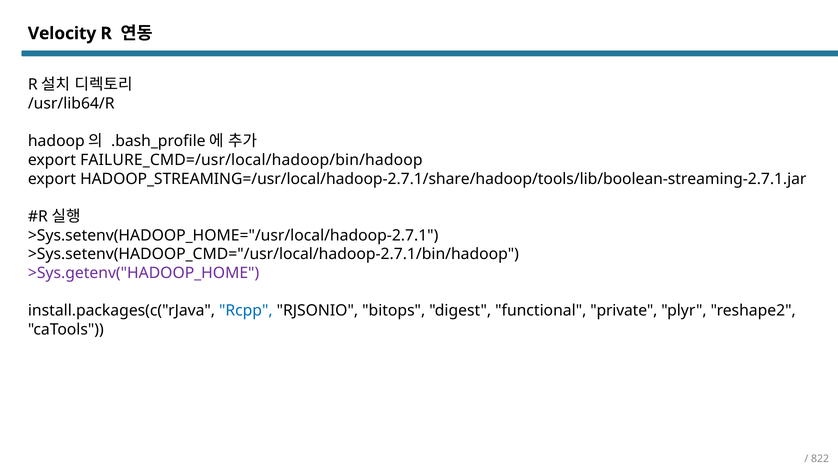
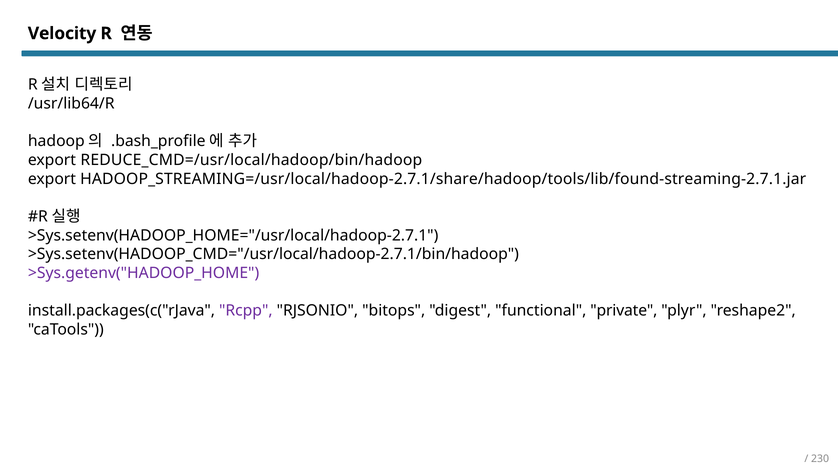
FAILURE_CMD=/usr/local/hadoop/bin/hadoop: FAILURE_CMD=/usr/local/hadoop/bin/hadoop -> REDUCE_CMD=/usr/local/hadoop/bin/hadoop
HADOOP_STREAMING=/usr/local/hadoop-2.7.1/share/hadoop/tools/lib/boolean-streaming-2.7.1.jar: HADOOP_STREAMING=/usr/local/hadoop-2.7.1/share/hadoop/tools/lib/boolean-streaming-2.7.1.jar -> HADOOP_STREAMING=/usr/local/hadoop-2.7.1/share/hadoop/tools/lib/found-streaming-2.7.1.jar
Rcpp colour: blue -> purple
822: 822 -> 230
